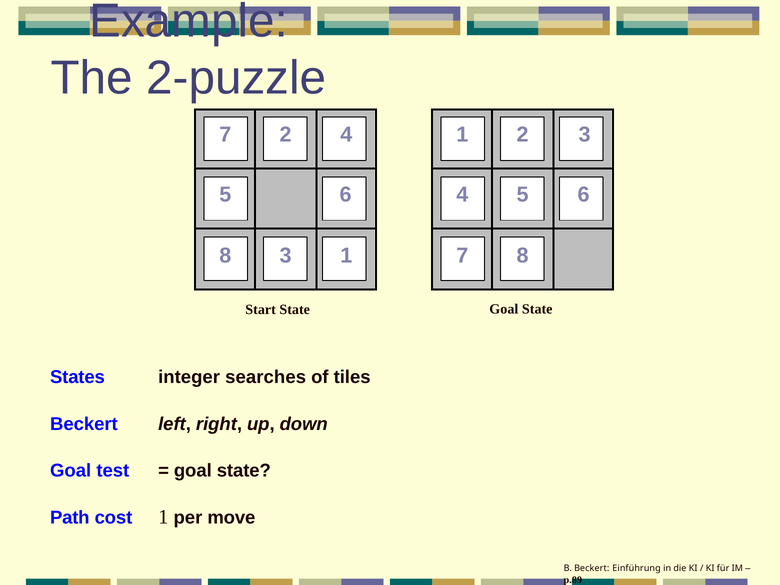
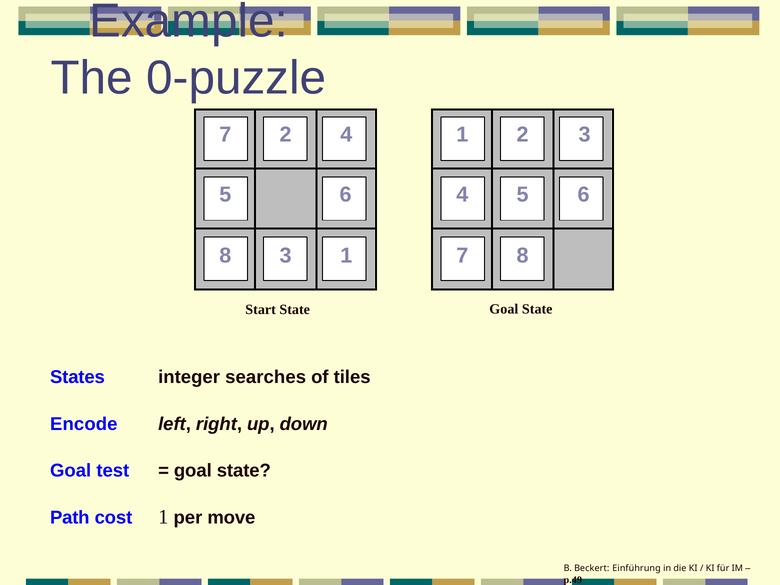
2-puzzle: 2-puzzle -> 0-puzzle
Beckert at (84, 424): Beckert -> Encode
p.89: p.89 -> p.49
